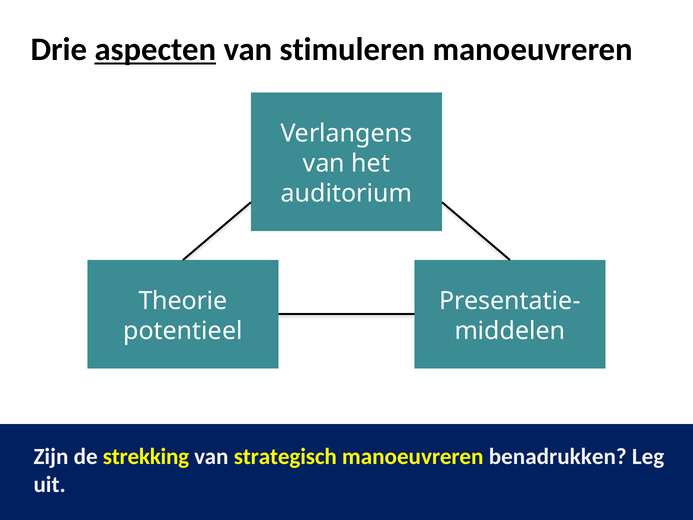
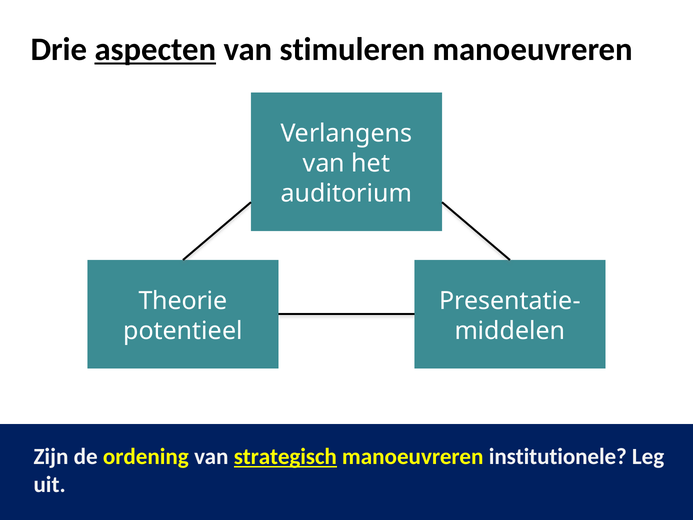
strekking: strekking -> ordening
strategisch underline: none -> present
benadrukken: benadrukken -> institutionele
